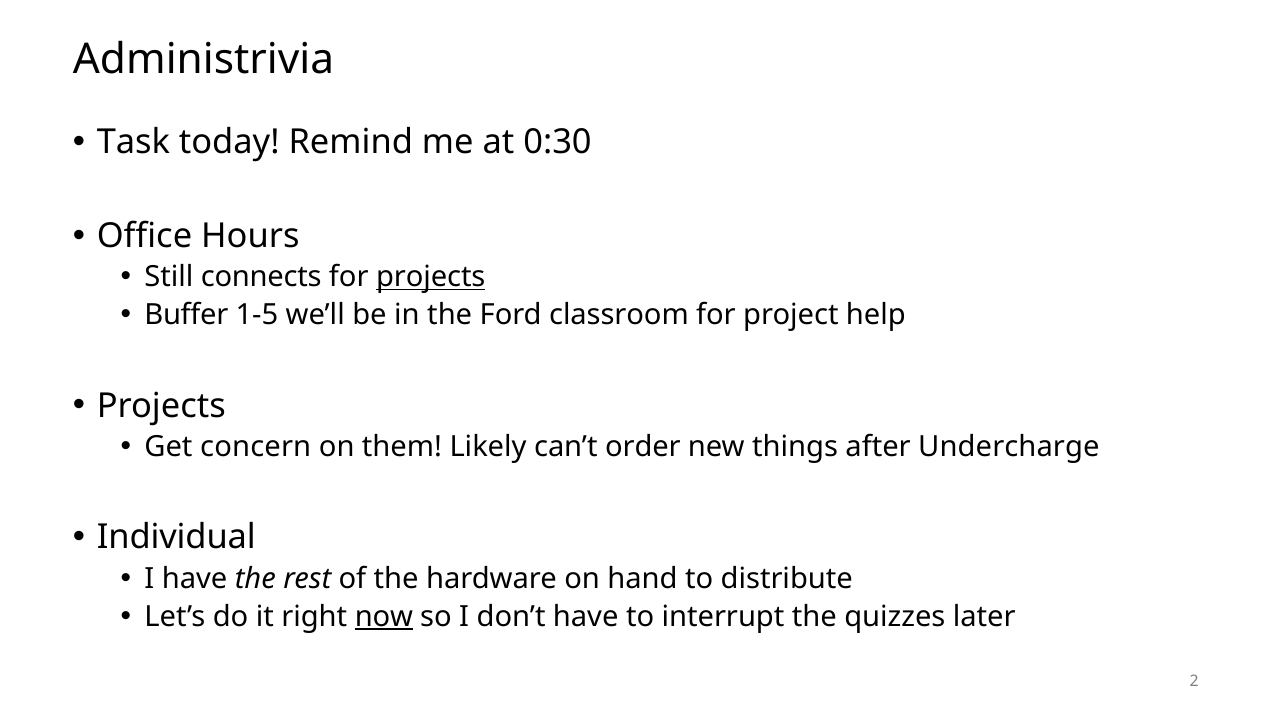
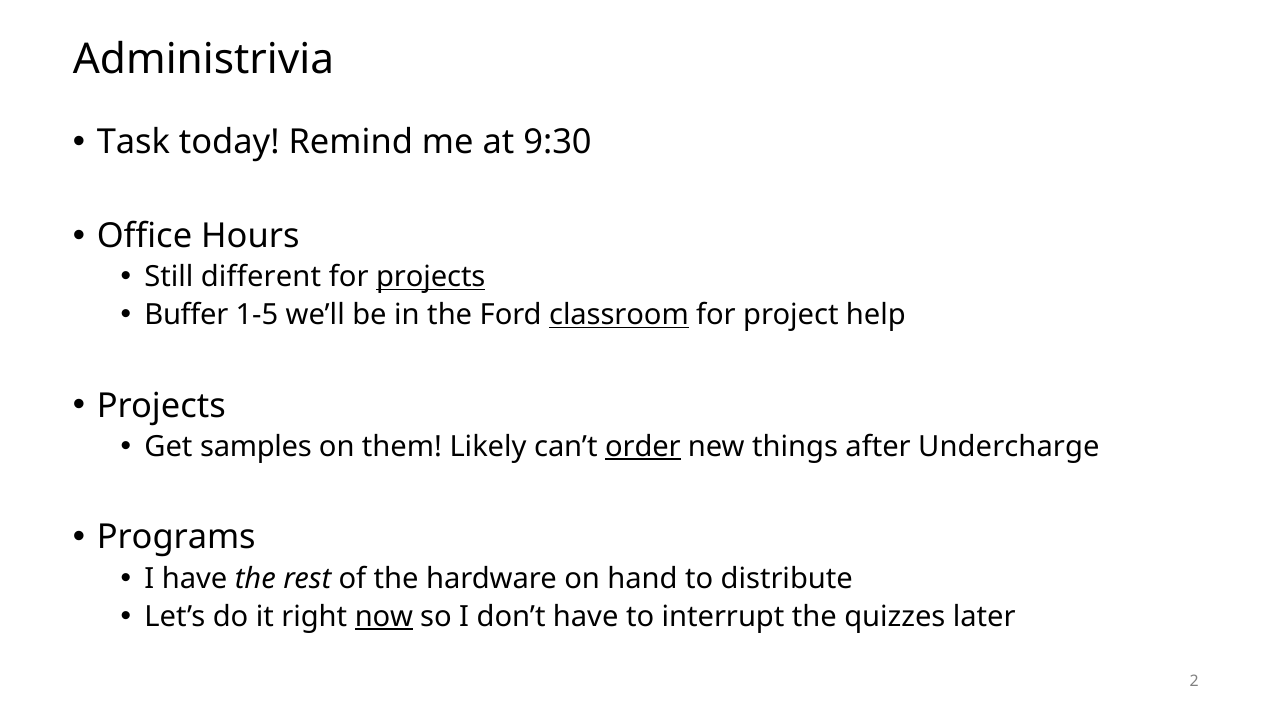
0:30: 0:30 -> 9:30
connects: connects -> different
classroom underline: none -> present
concern: concern -> samples
order underline: none -> present
Individual: Individual -> Programs
